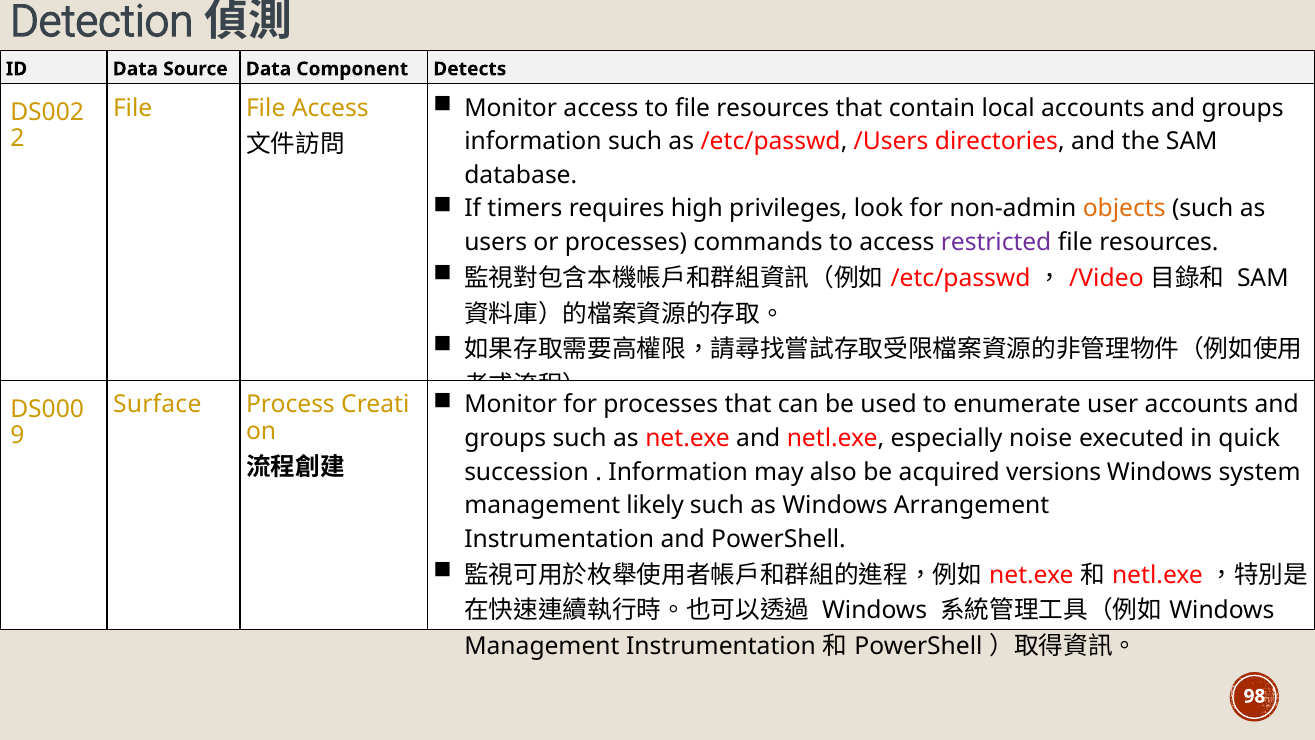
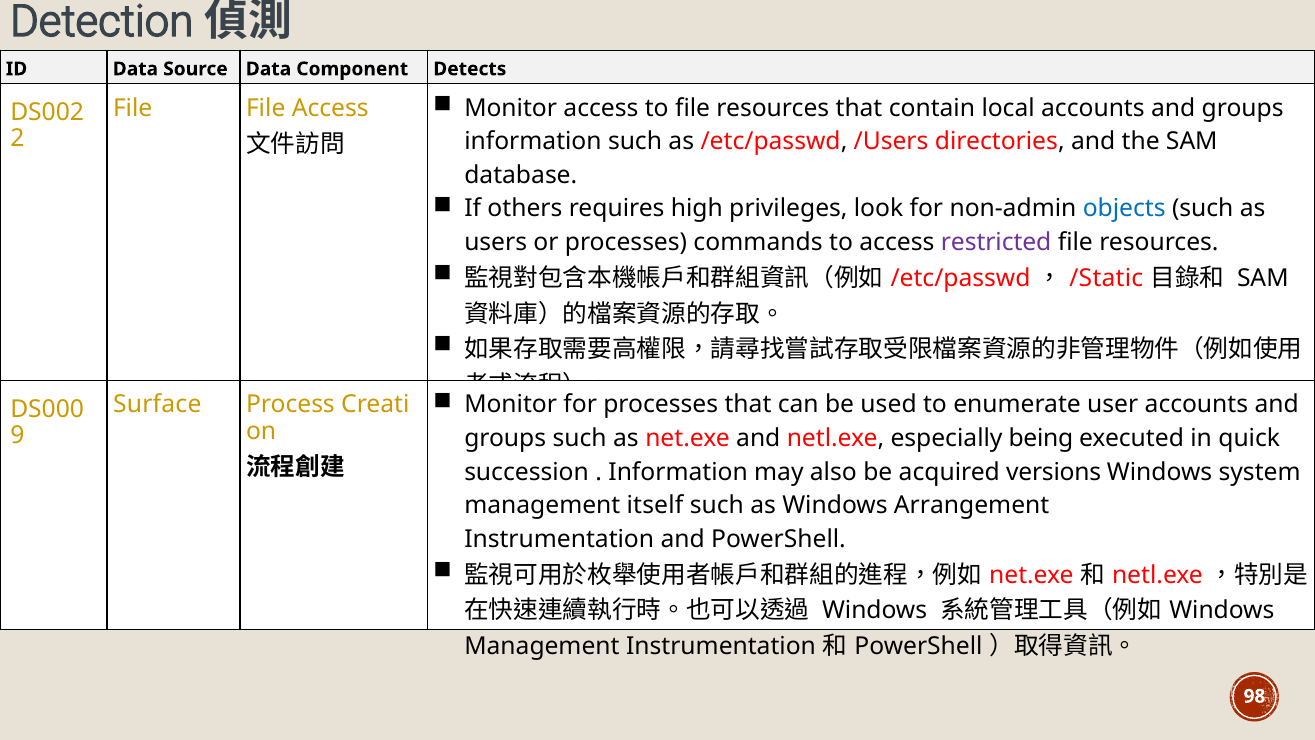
timers: timers -> others
objects colour: orange -> blue
/Video: /Video -> /Static
noise: noise -> being
likely: likely -> itself
